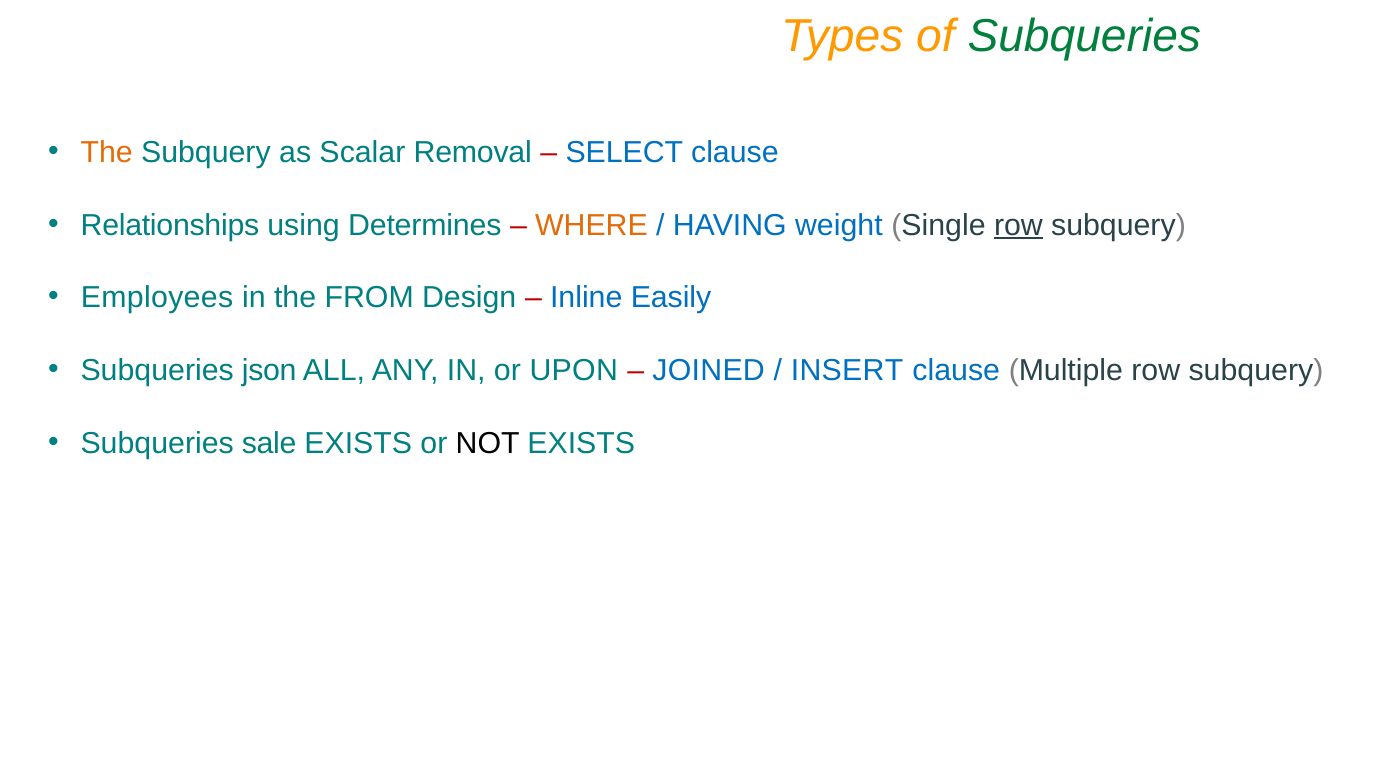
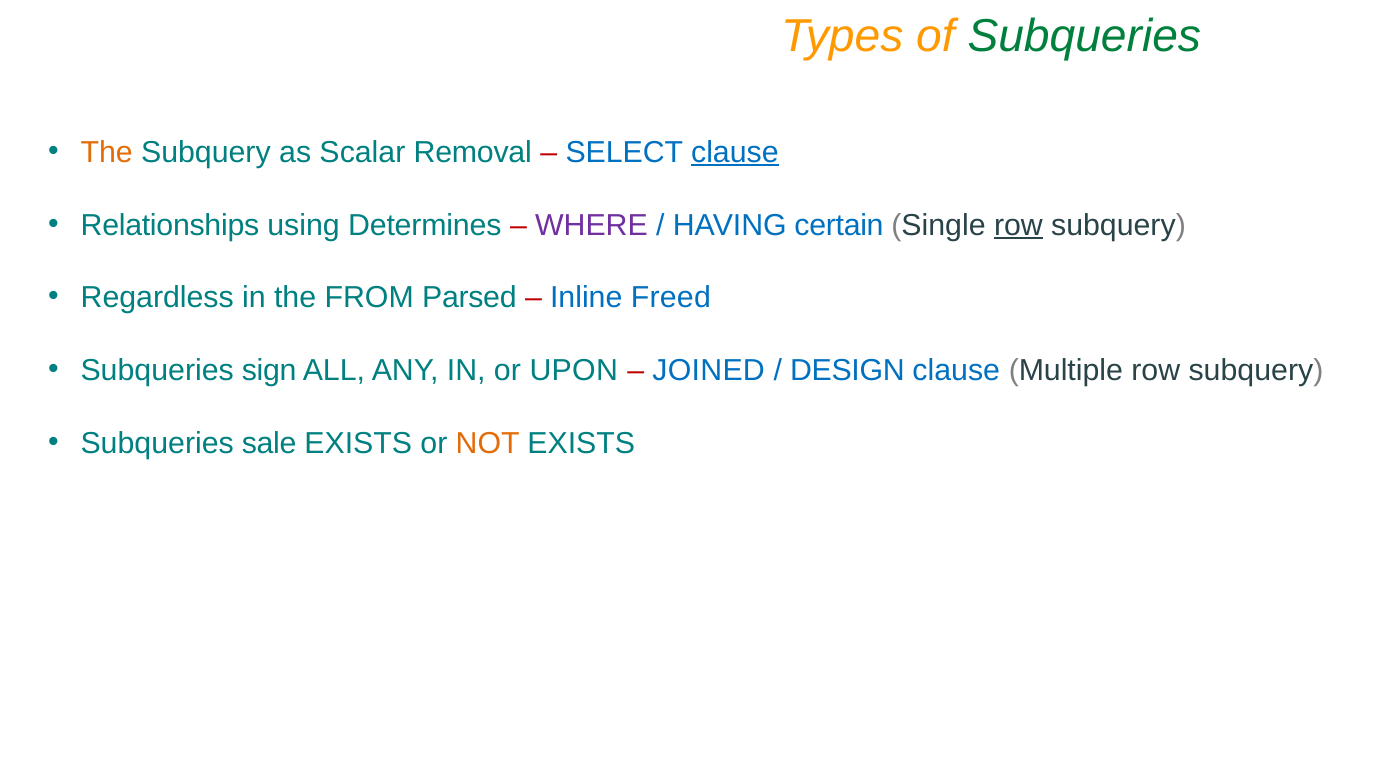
clause at (735, 152) underline: none -> present
WHERE colour: orange -> purple
weight: weight -> certain
Employees: Employees -> Regardless
Design: Design -> Parsed
Easily: Easily -> Freed
json: json -> sign
INSERT: INSERT -> DESIGN
NOT colour: black -> orange
